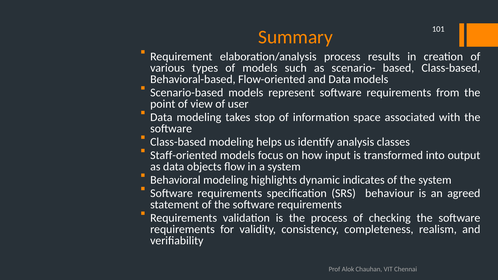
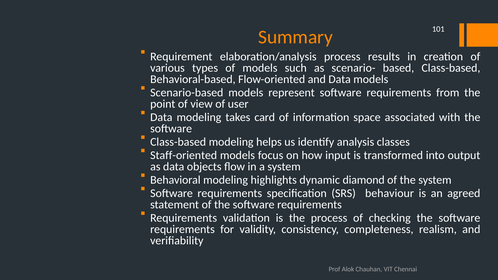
stop: stop -> card
indicates: indicates -> diamond
